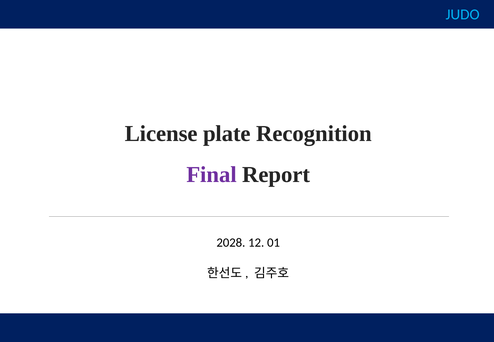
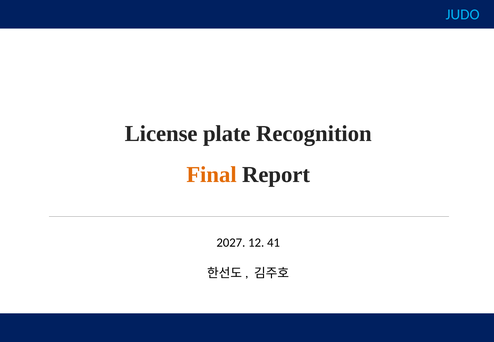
Final colour: purple -> orange
2028: 2028 -> 2027
01: 01 -> 41
